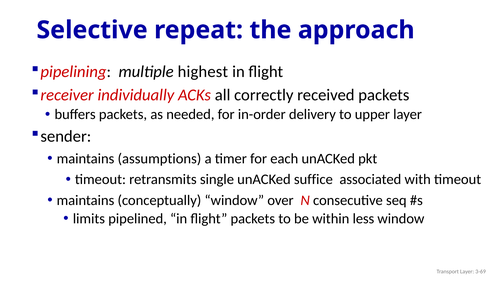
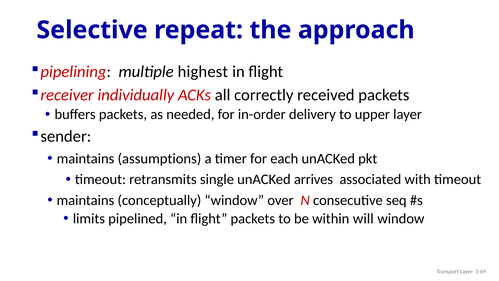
suffice: suffice -> arrives
less: less -> will
